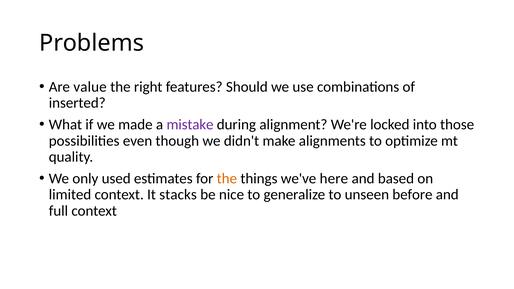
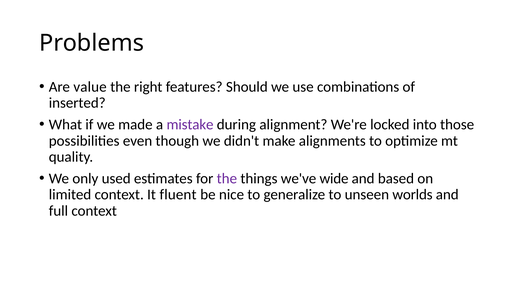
the at (227, 179) colour: orange -> purple
here: here -> wide
stacks: stacks -> fluent
before: before -> worlds
